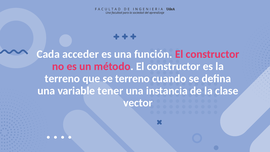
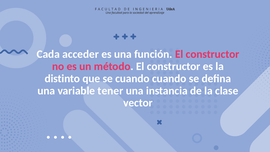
terreno at (62, 78): terreno -> distinto
se terreno: terreno -> cuando
